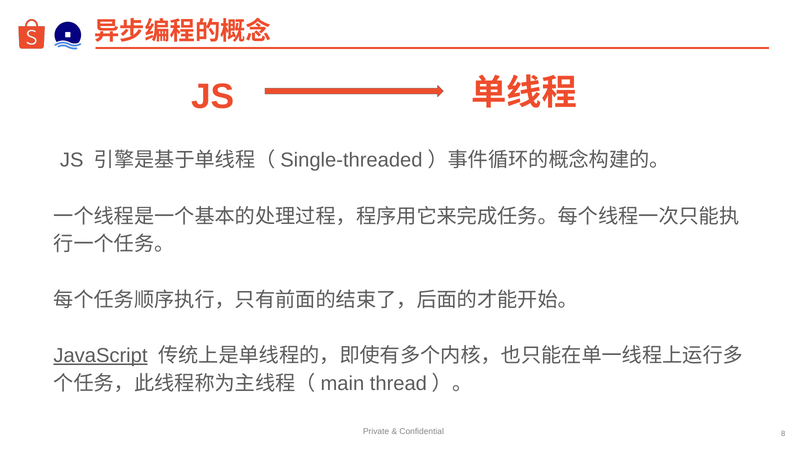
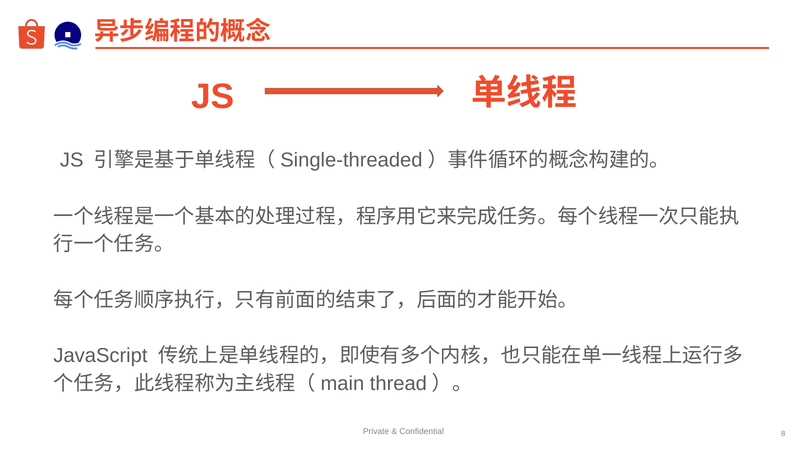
JavaScript underline: present -> none
